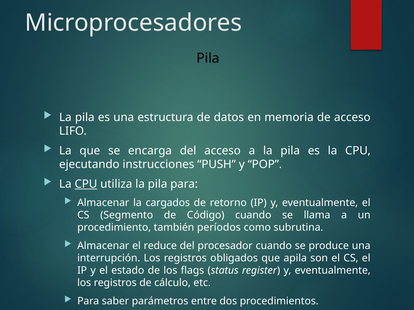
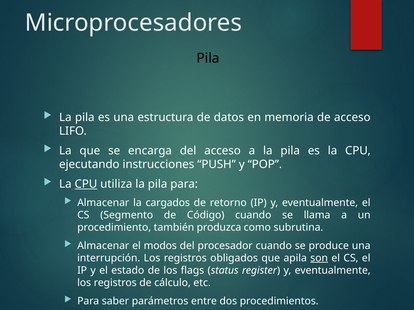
períodos: períodos -> produzca
reduce: reduce -> modos
son underline: none -> present
